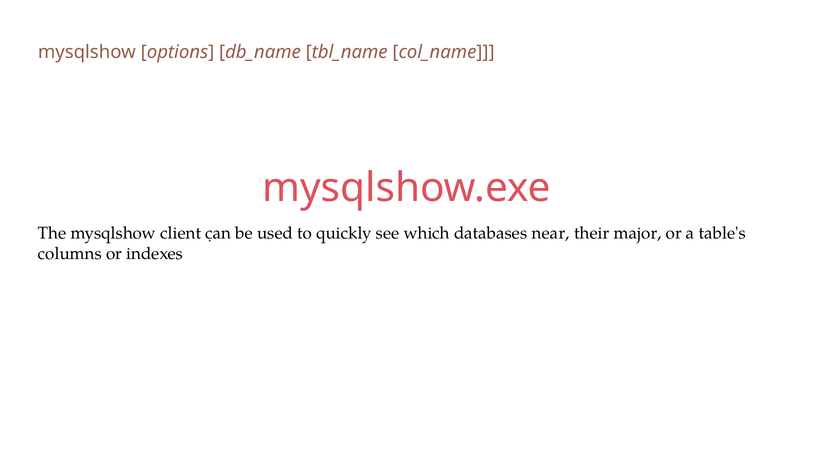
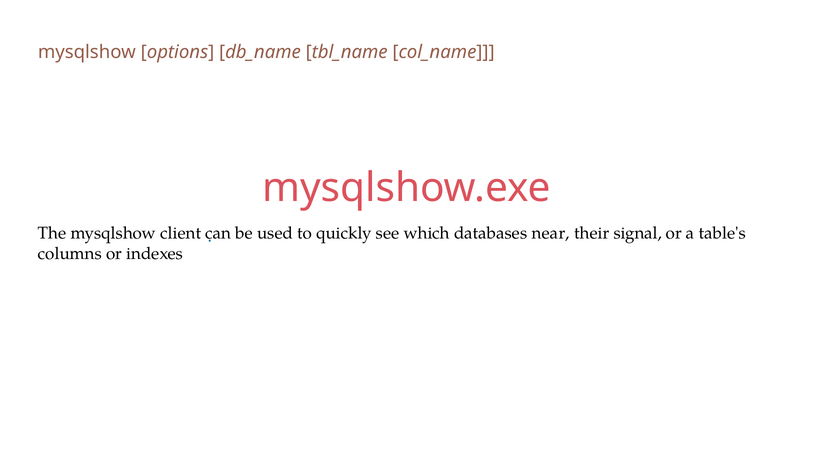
major: major -> signal
